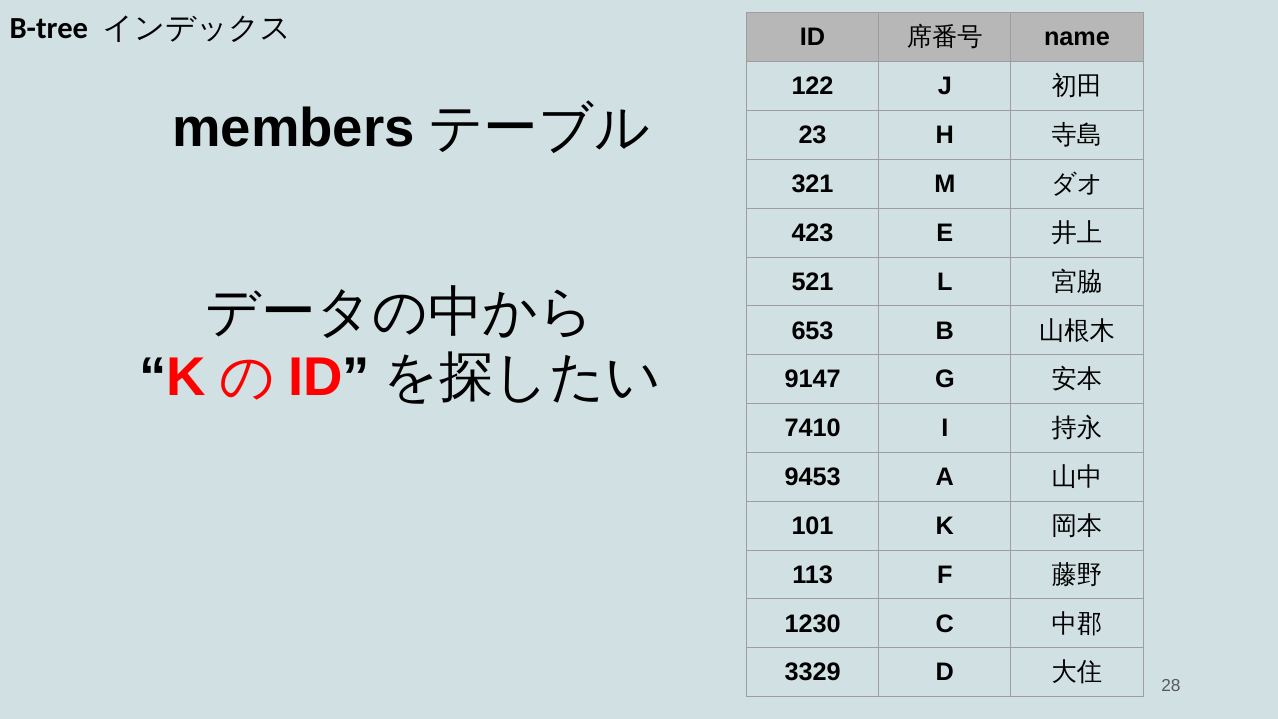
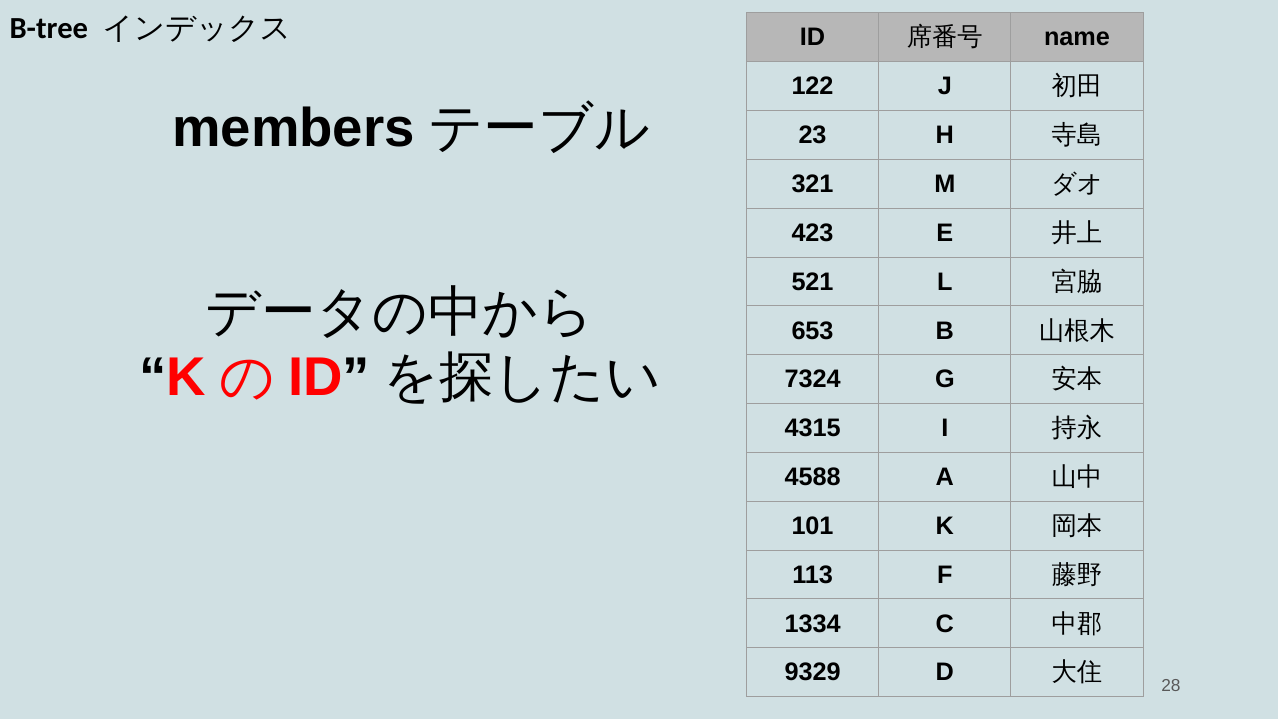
9147: 9147 -> 7324
7410: 7410 -> 4315
9453: 9453 -> 4588
1230: 1230 -> 1334
3329: 3329 -> 9329
